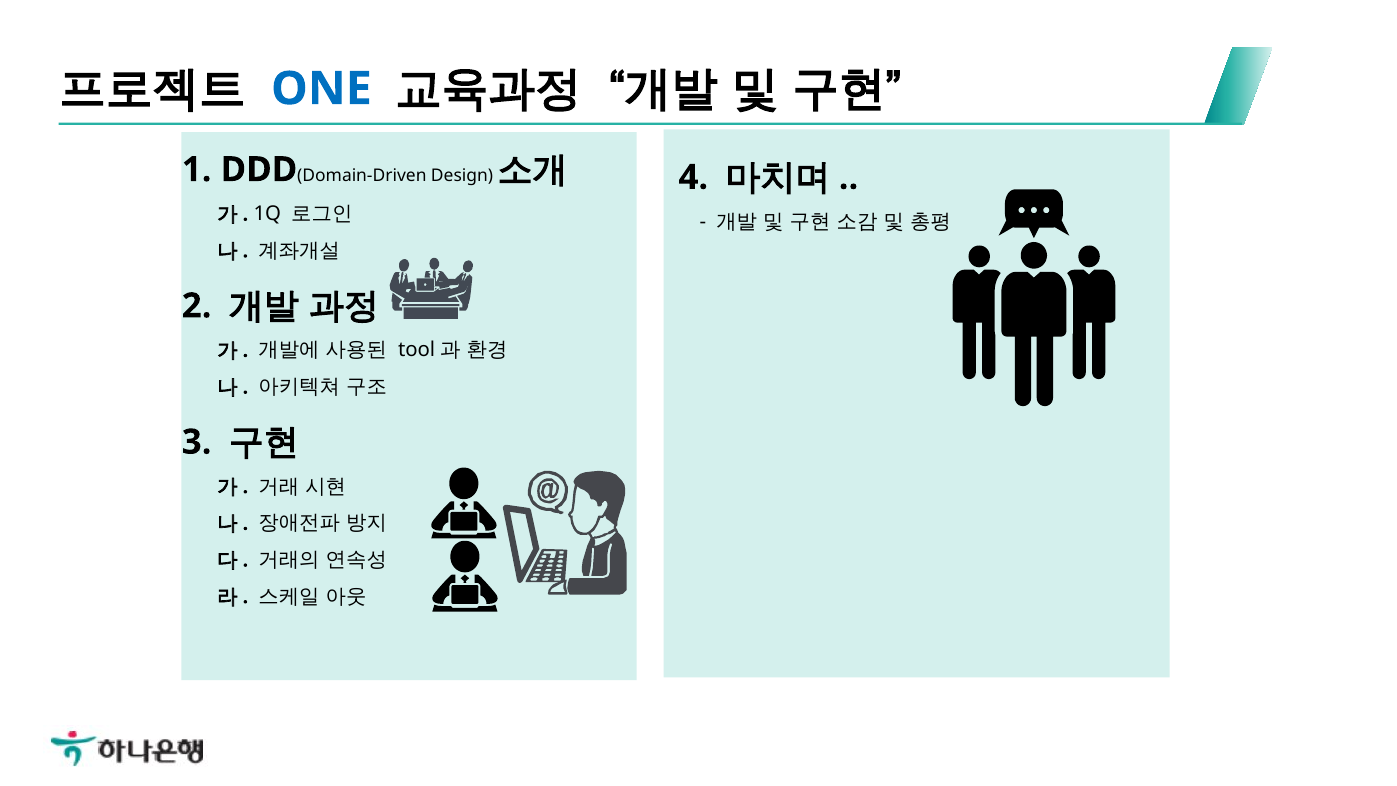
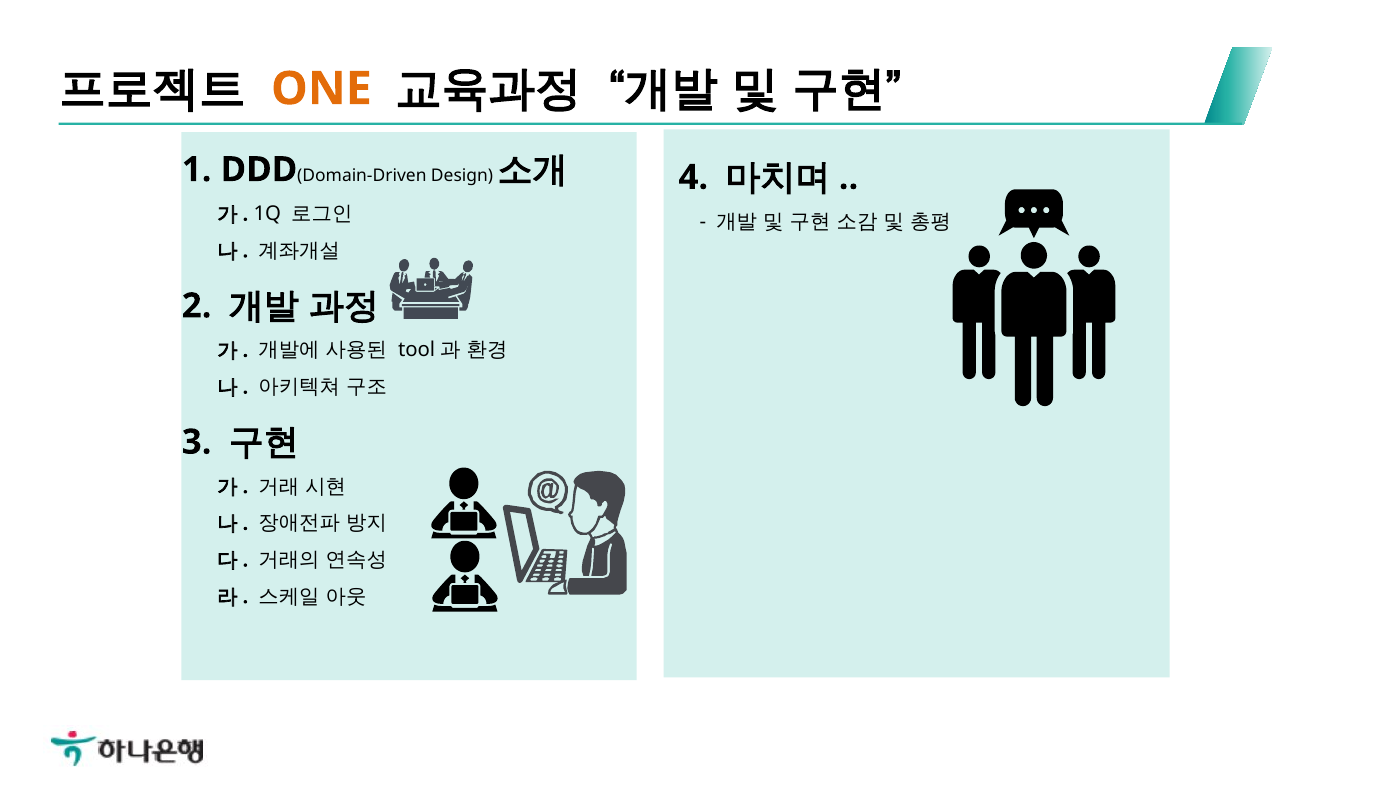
ONE colour: blue -> orange
